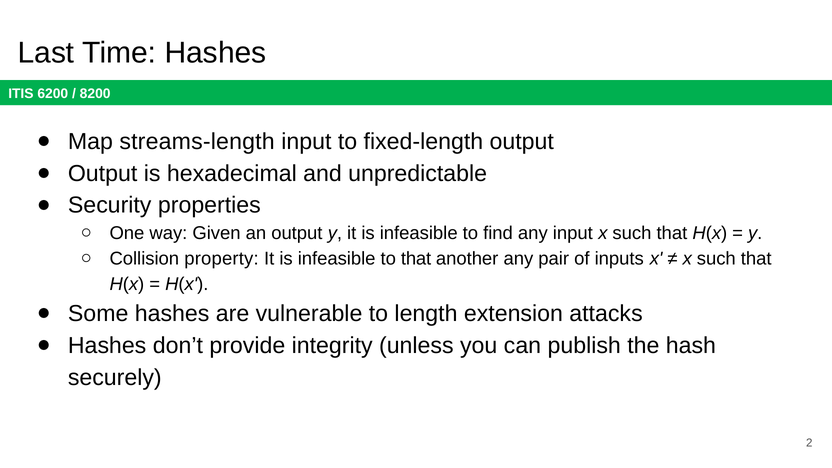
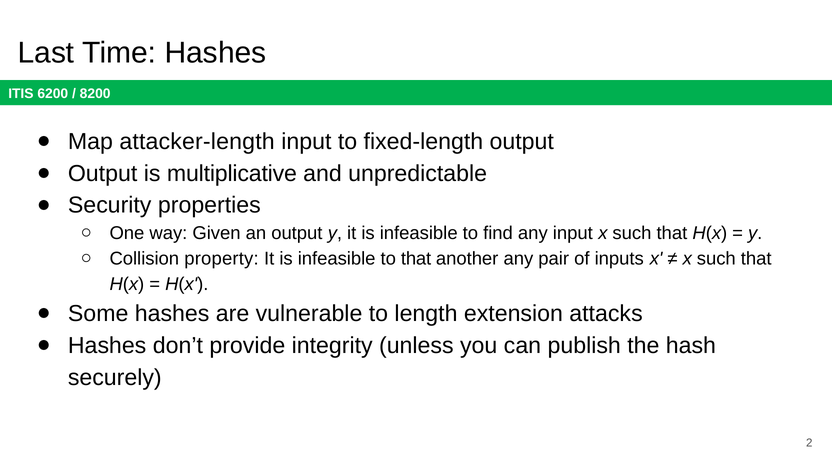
streams-length: streams-length -> attacker-length
hexadecimal: hexadecimal -> multiplicative
